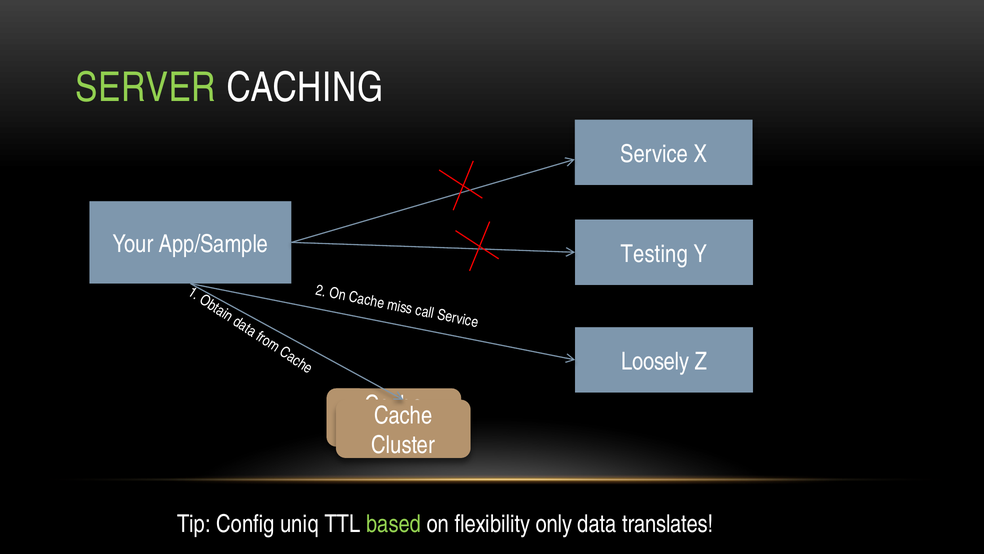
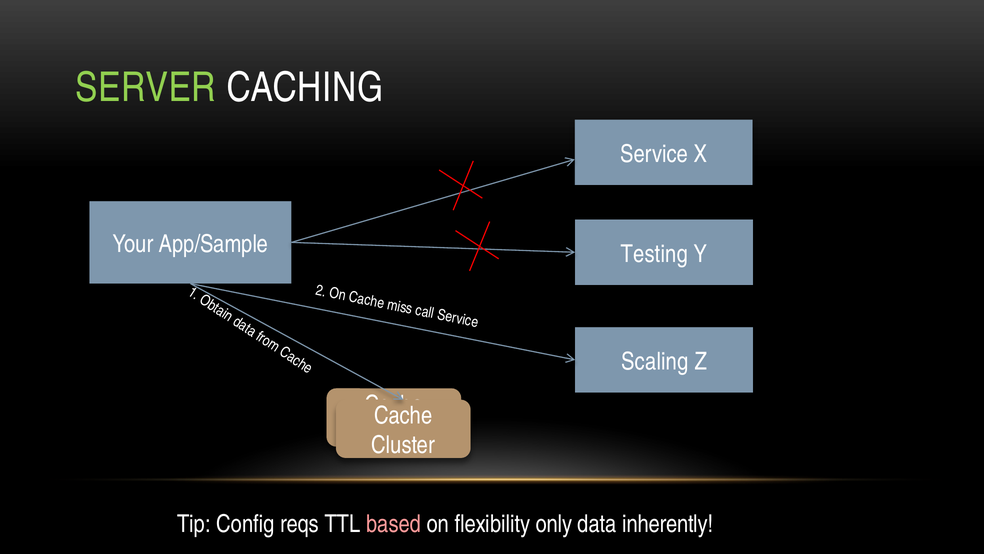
Loosely: Loosely -> Scaling
uniq: uniq -> reqs
based colour: light green -> pink
translates: translates -> inherently
